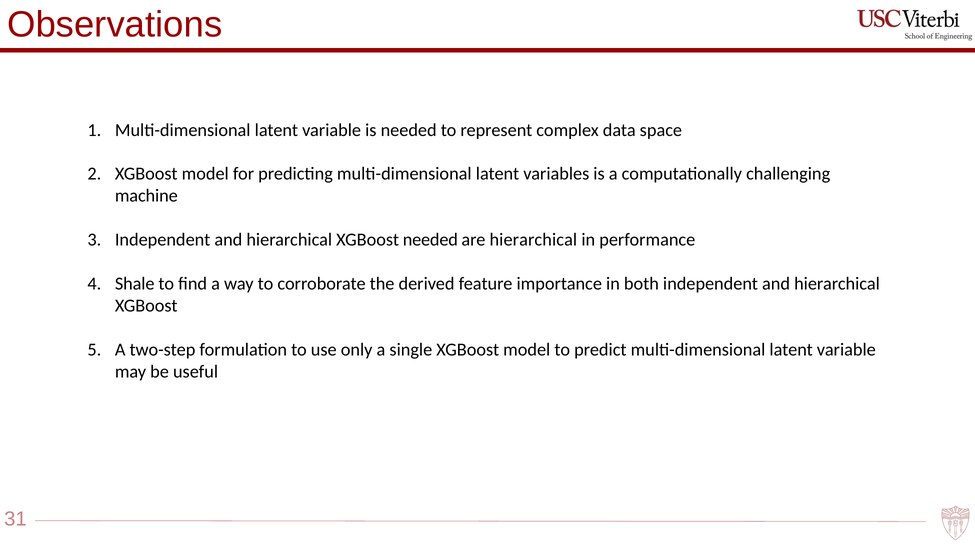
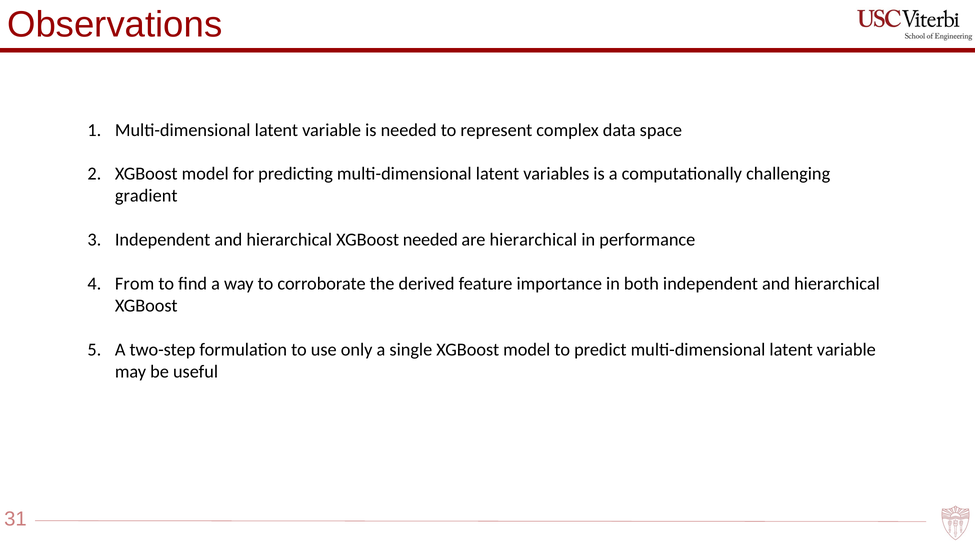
machine: machine -> gradient
Shale: Shale -> From
